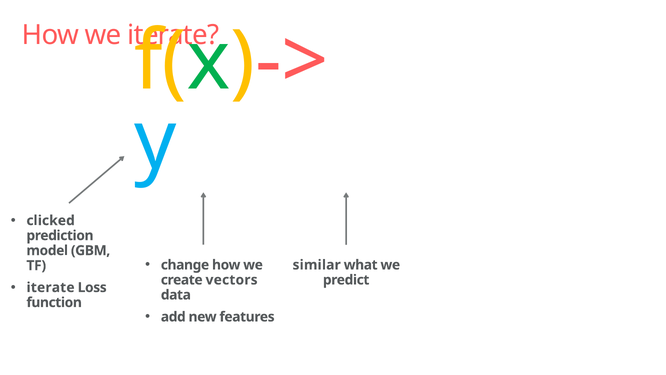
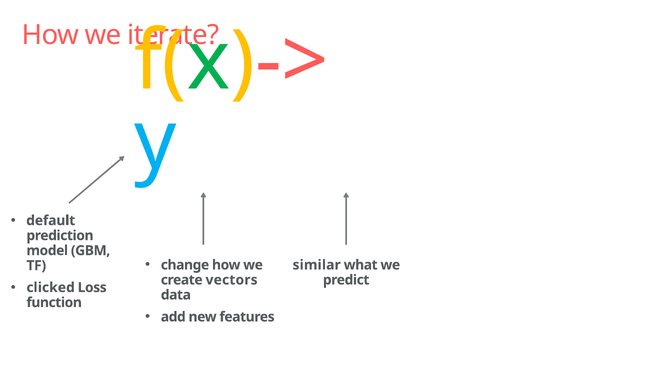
clicked: clicked -> default
iterate at (51, 287): iterate -> clicked
